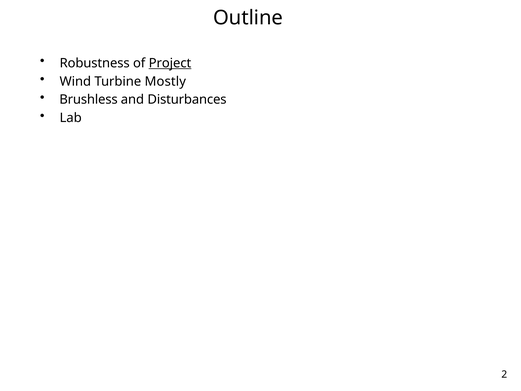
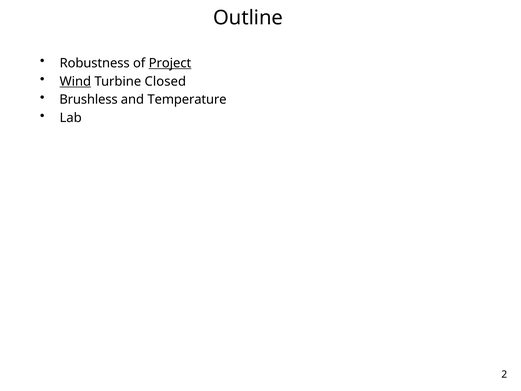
Wind underline: none -> present
Mostly: Mostly -> Closed
Disturbances: Disturbances -> Temperature
